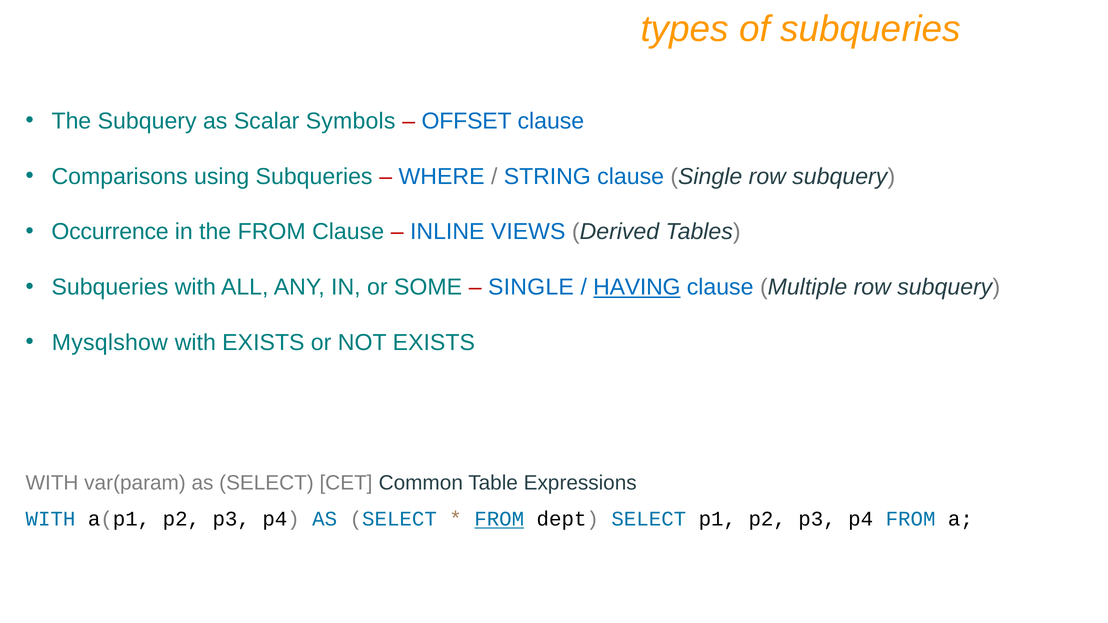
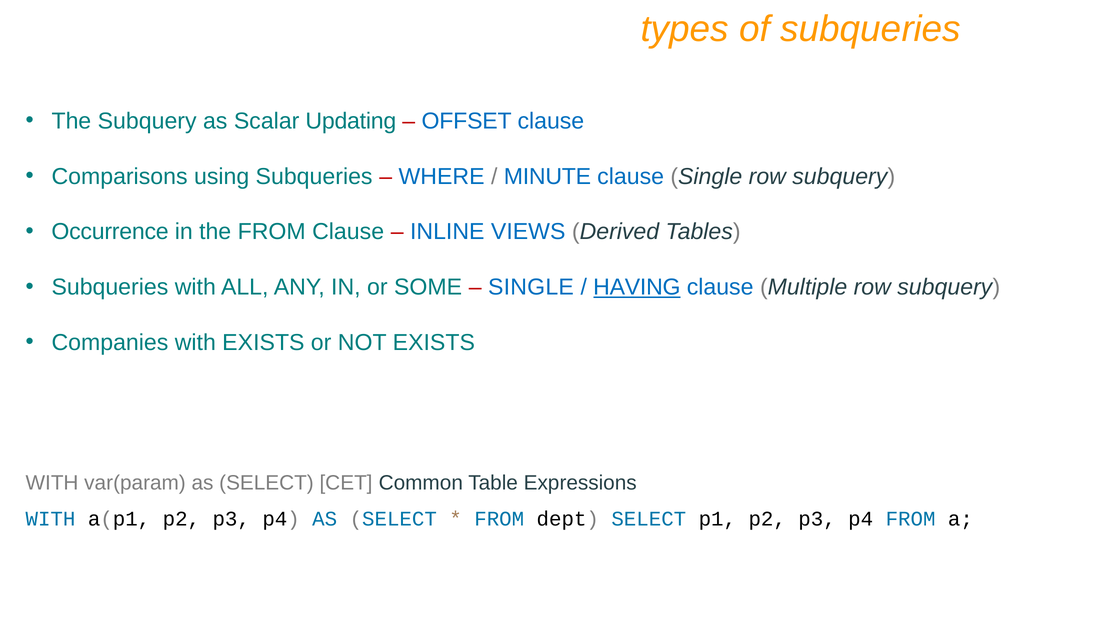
Symbols: Symbols -> Updating
STRING: STRING -> MINUTE
Mysqlshow: Mysqlshow -> Companies
FROM at (499, 519) underline: present -> none
